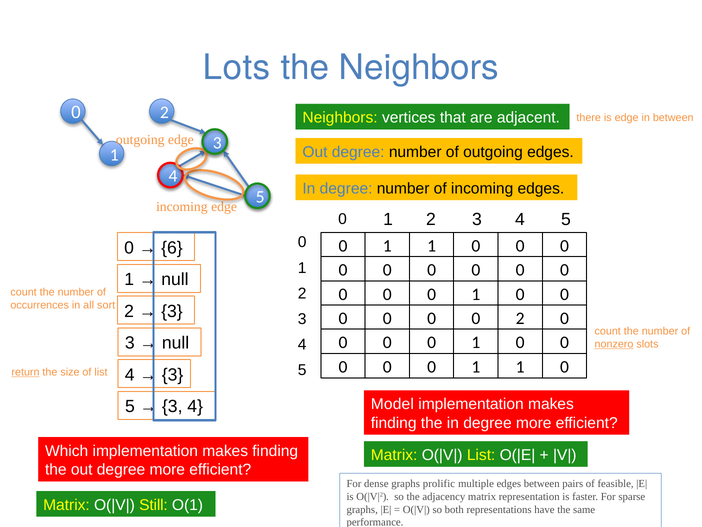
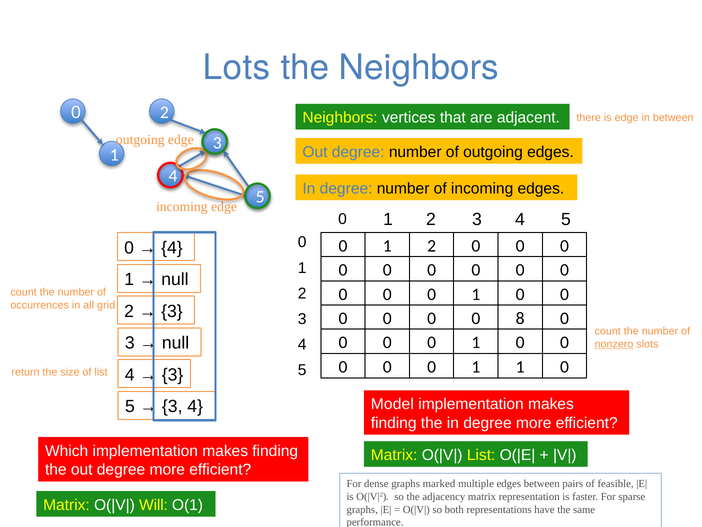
1 at (432, 246): 1 -> 2
6 at (172, 248): 6 -> 4
sort: sort -> grid
0 2: 2 -> 8
return underline: present -> none
prolific: prolific -> marked
Still: Still -> Will
